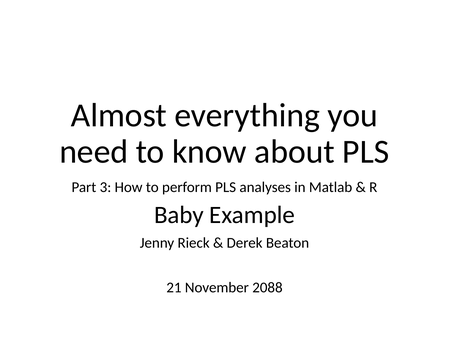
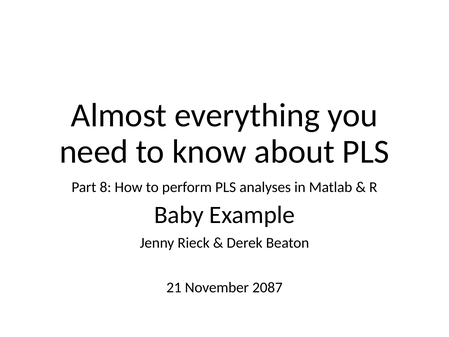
3: 3 -> 8
2088: 2088 -> 2087
